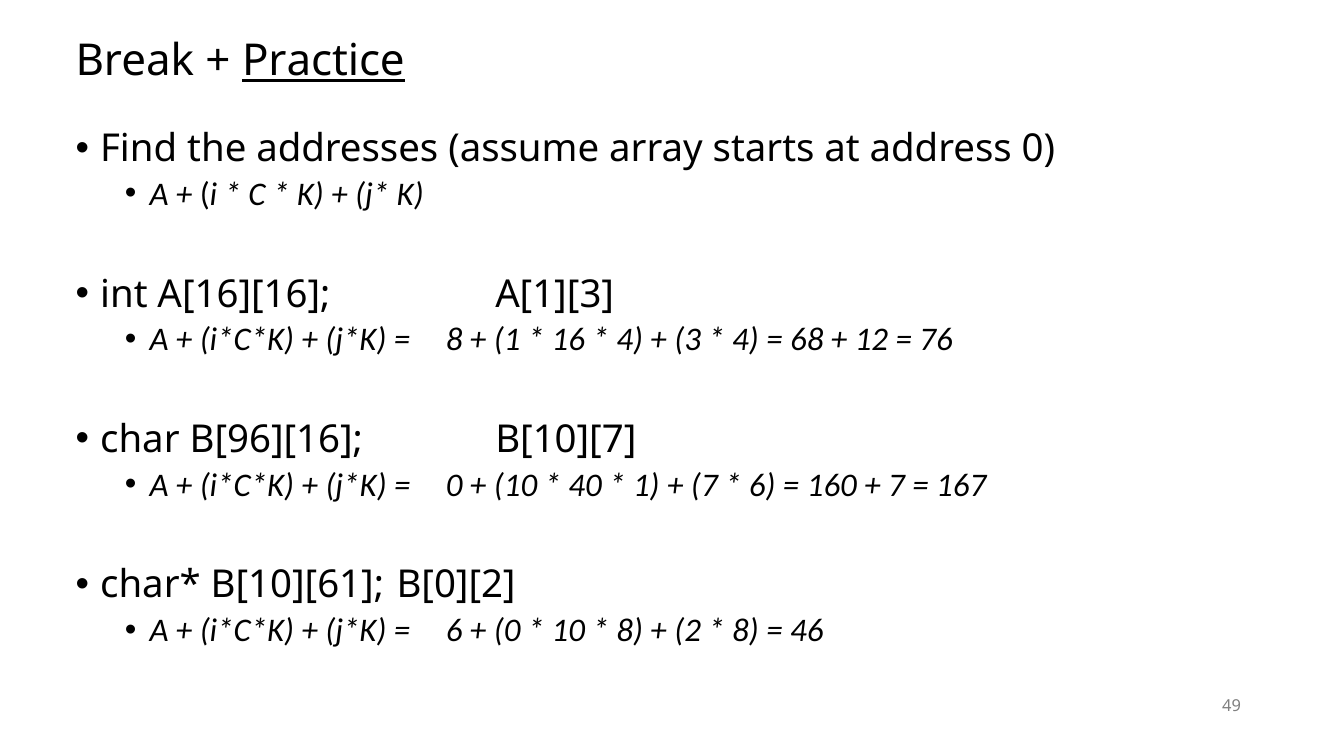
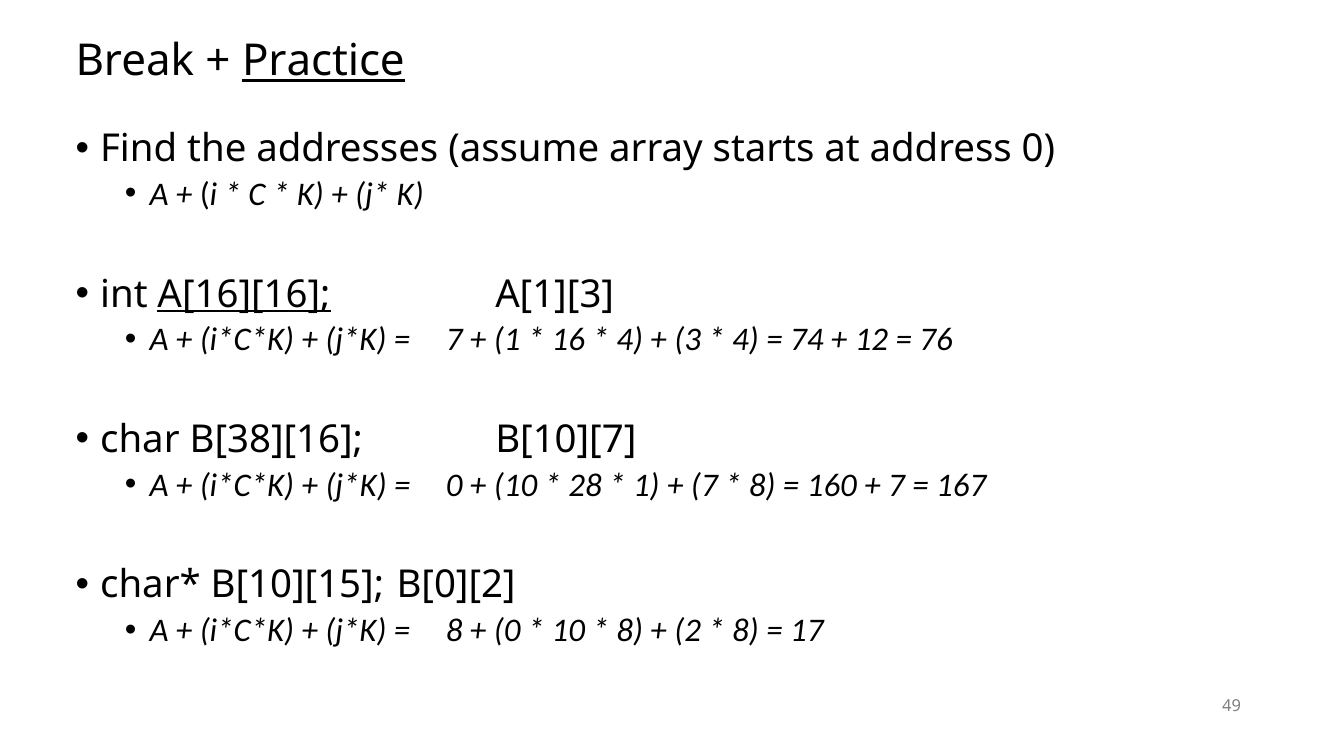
A[16][16 underline: none -> present
8 at (454, 340): 8 -> 7
68: 68 -> 74
B[96][16: B[96][16 -> B[38][16
40: 40 -> 28
6 at (762, 485): 6 -> 8
B[10][61: B[10][61 -> B[10][15
6 at (454, 630): 6 -> 8
46: 46 -> 17
